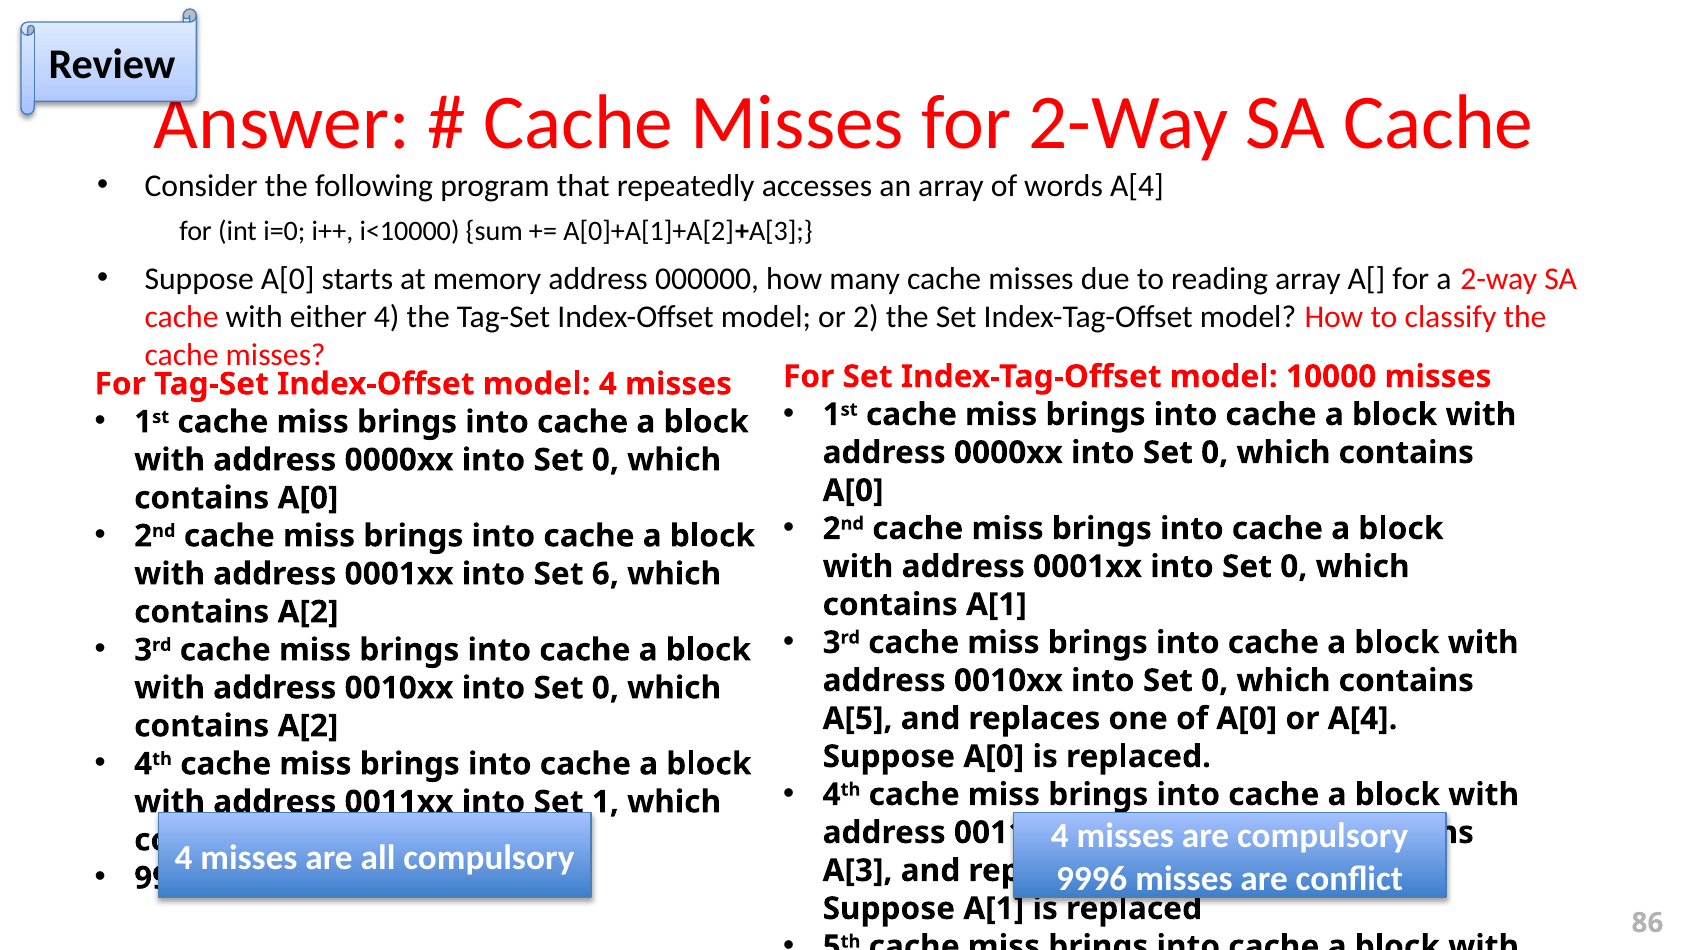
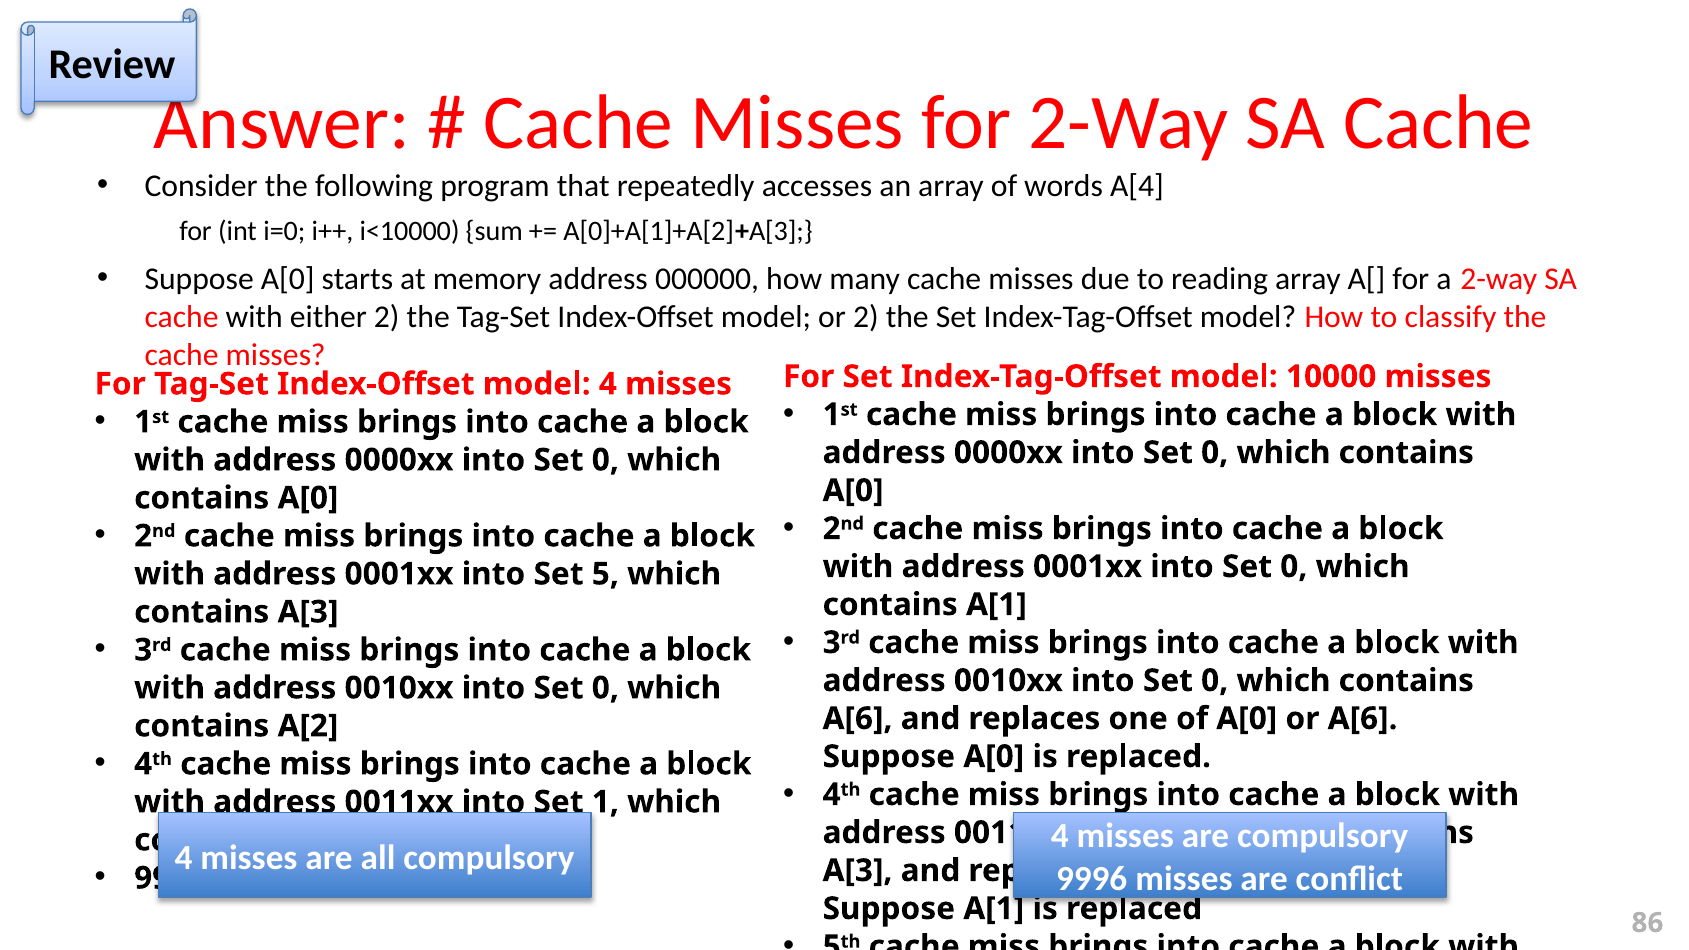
either 4: 4 -> 2
6: 6 -> 5
A[2 at (308, 612): A[2 -> A[3
A[5 at (858, 719): A[5 -> A[6
or A[4: A[4 -> A[6
